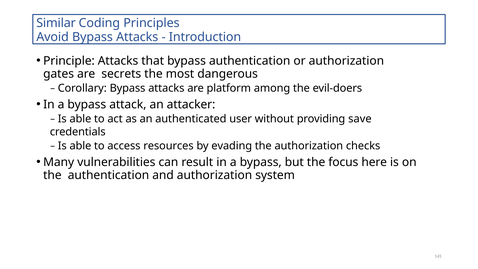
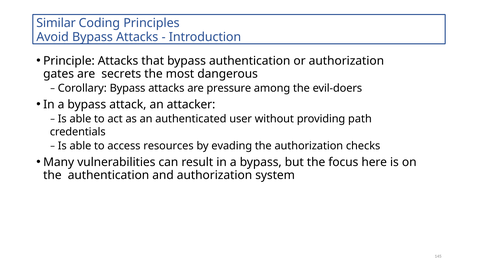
platform: platform -> pressure
save: save -> path
